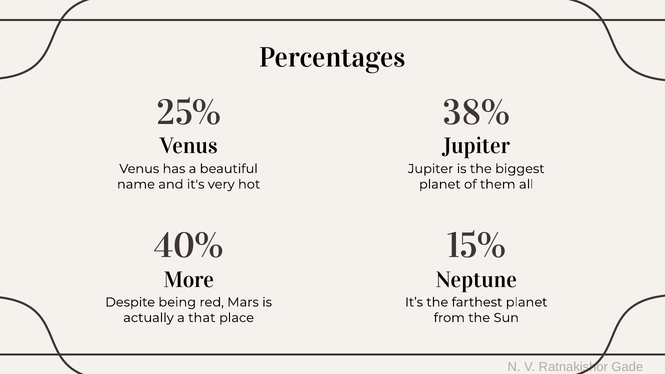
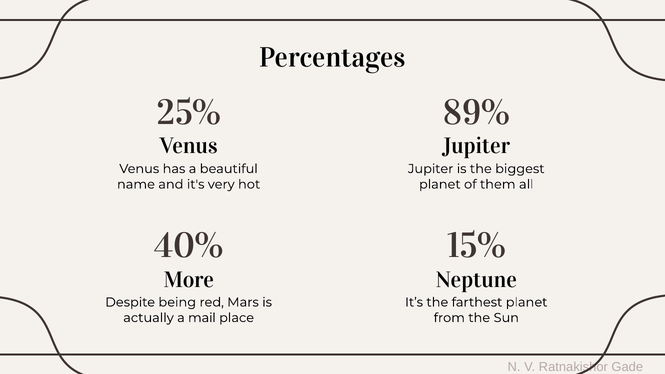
38%: 38% -> 89%
that: that -> mail
